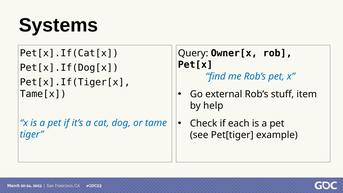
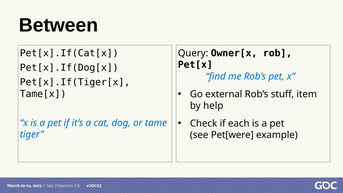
Systems: Systems -> Between
Pet[tiger: Pet[tiger -> Pet[were
